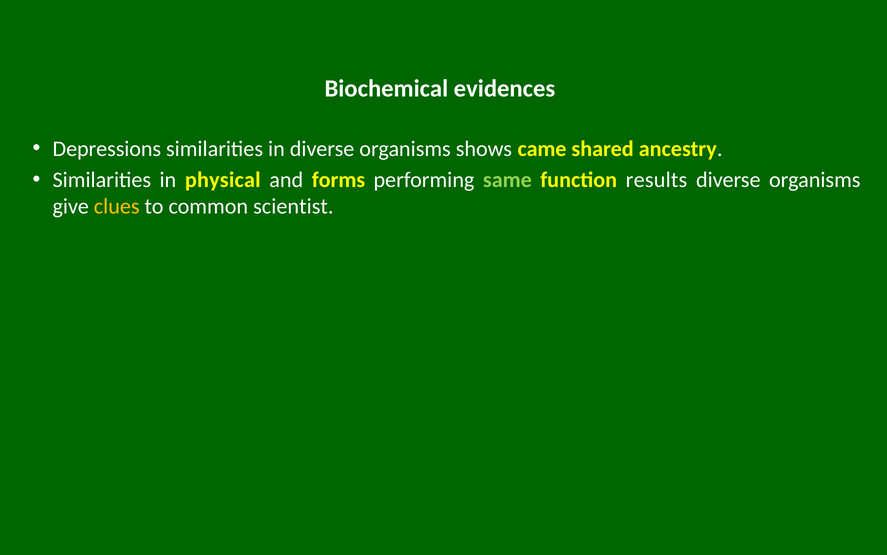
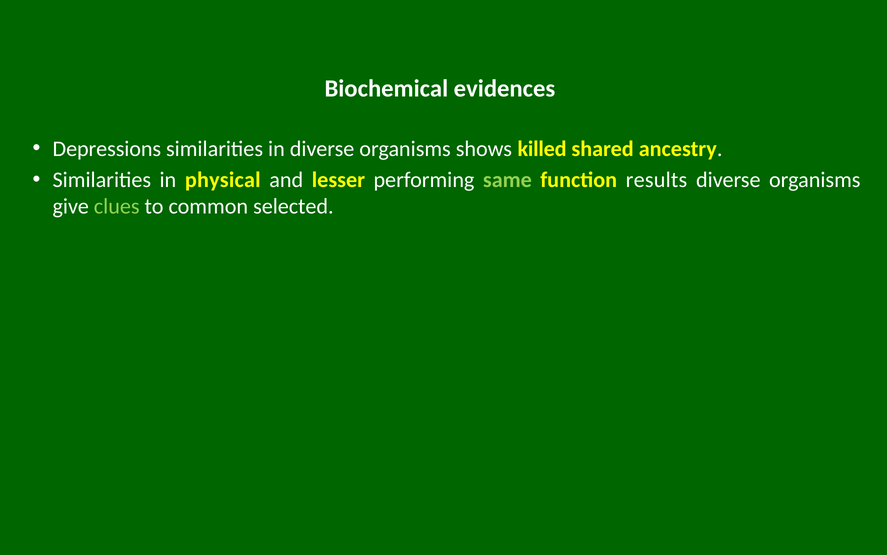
came: came -> killed
forms: forms -> lesser
clues colour: yellow -> light green
scientist: scientist -> selected
